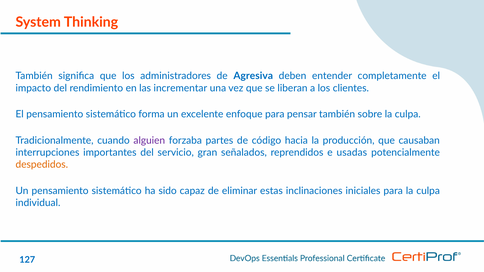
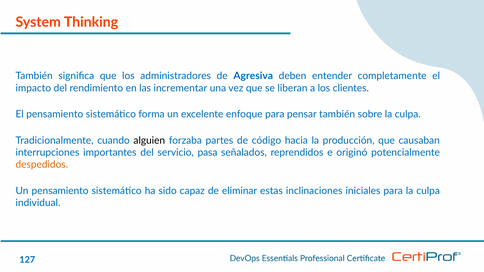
alguien colour: purple -> black
gran: gran -> pasa
usadas: usadas -> originó
